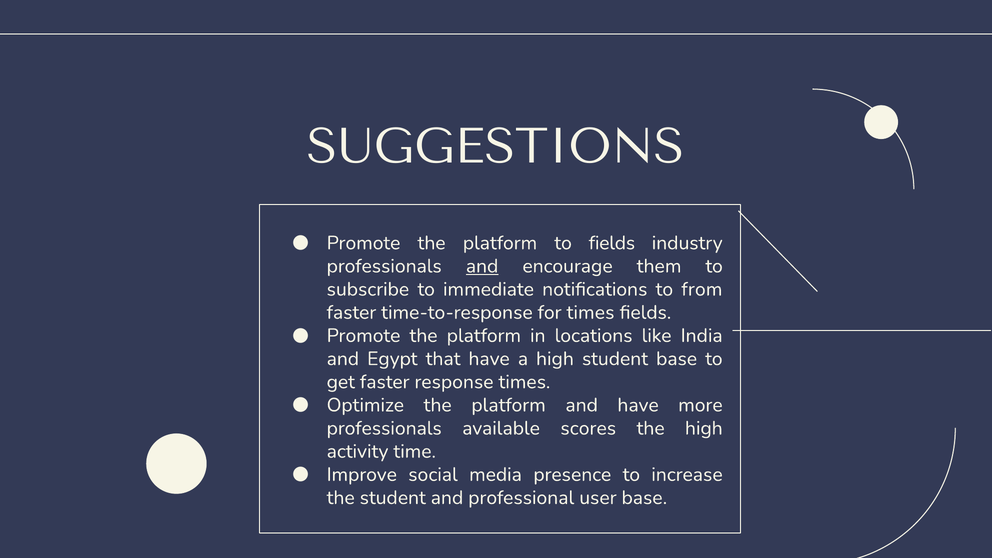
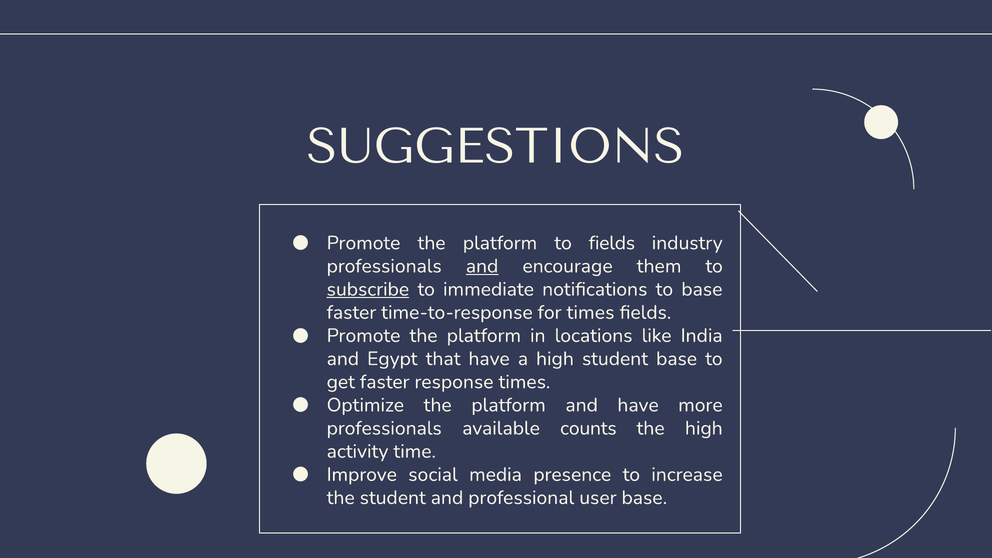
subscribe underline: none -> present
to from: from -> base
scores: scores -> counts
